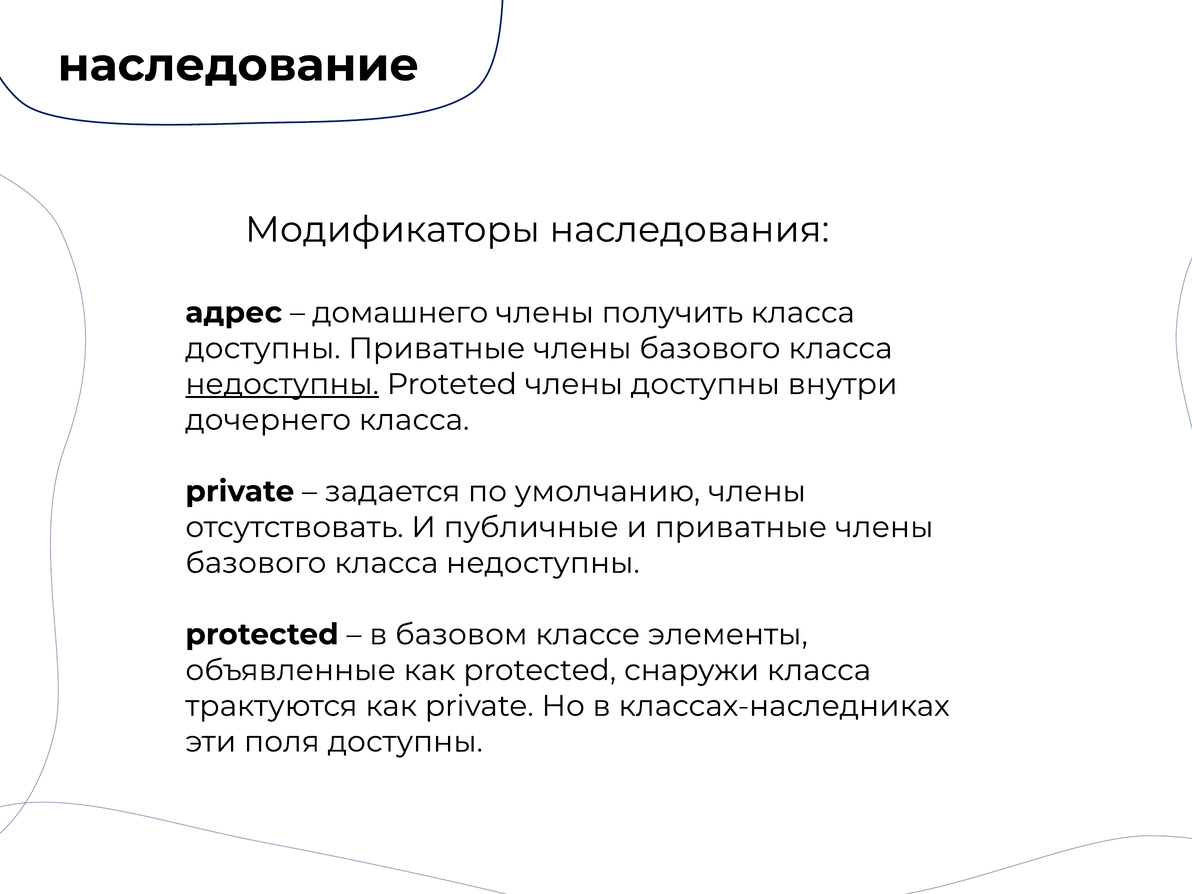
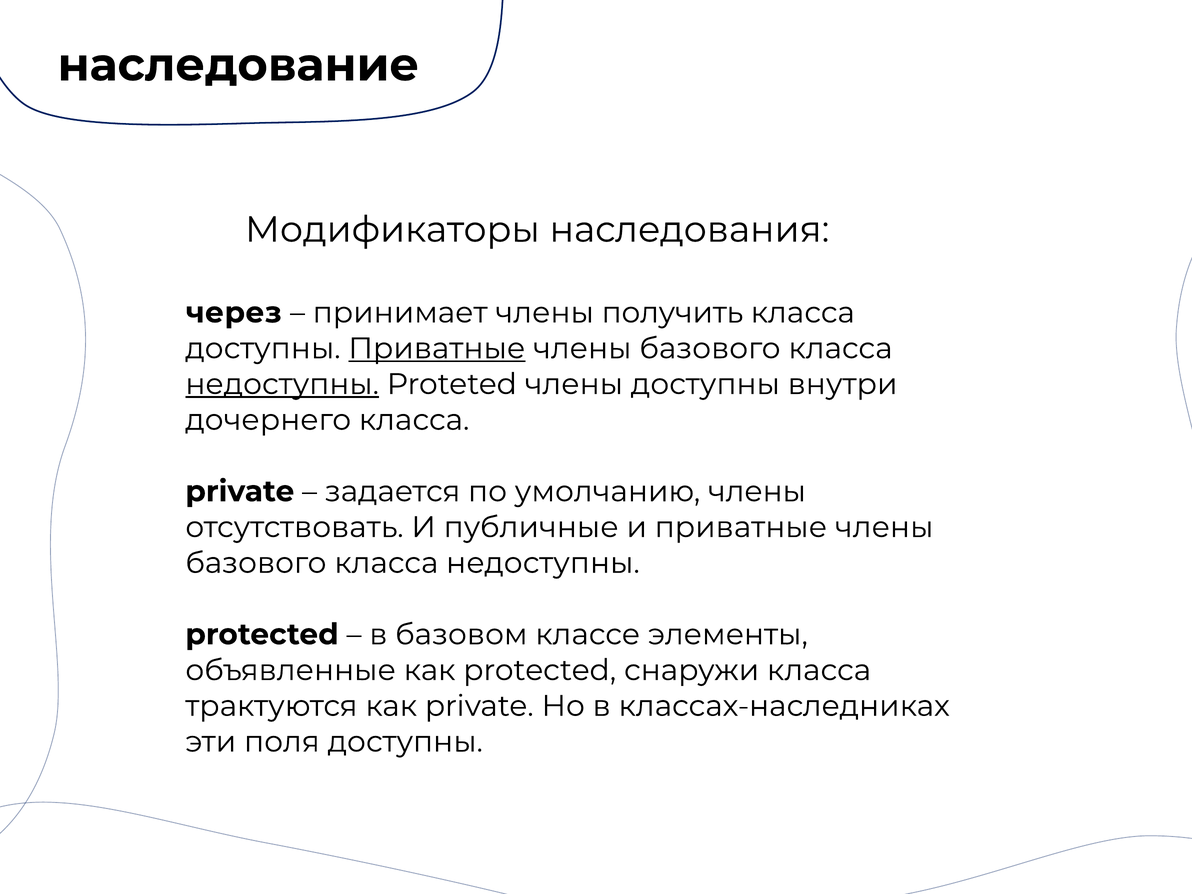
адрес: адрес -> через
домашнего: домашнего -> принимает
Приватные at (437, 348) underline: none -> present
